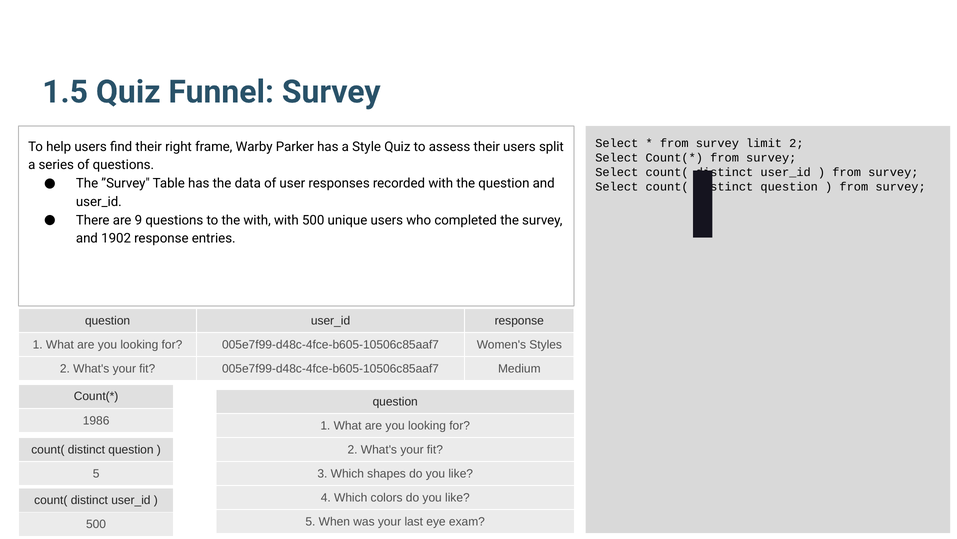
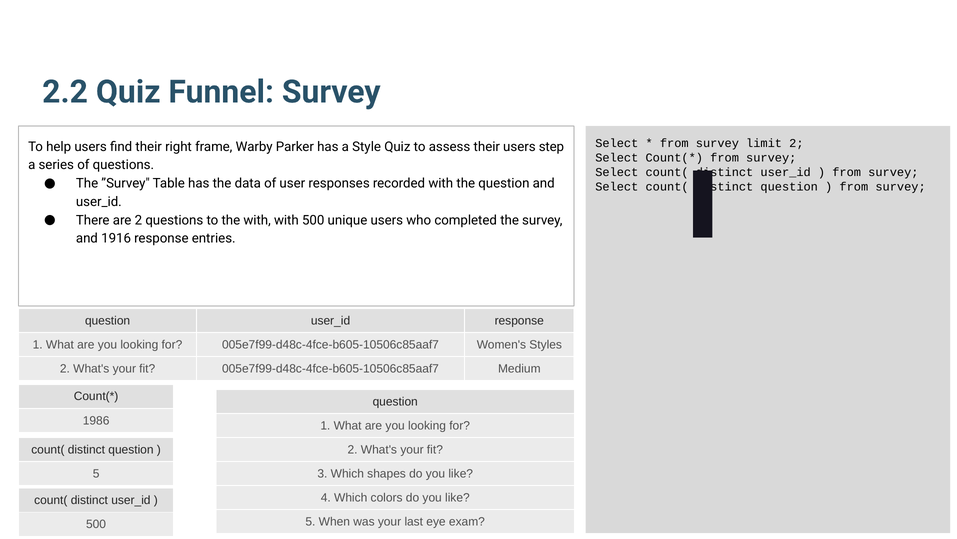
1.5: 1.5 -> 2.2
split: split -> step
are 9: 9 -> 2
1902: 1902 -> 1916
